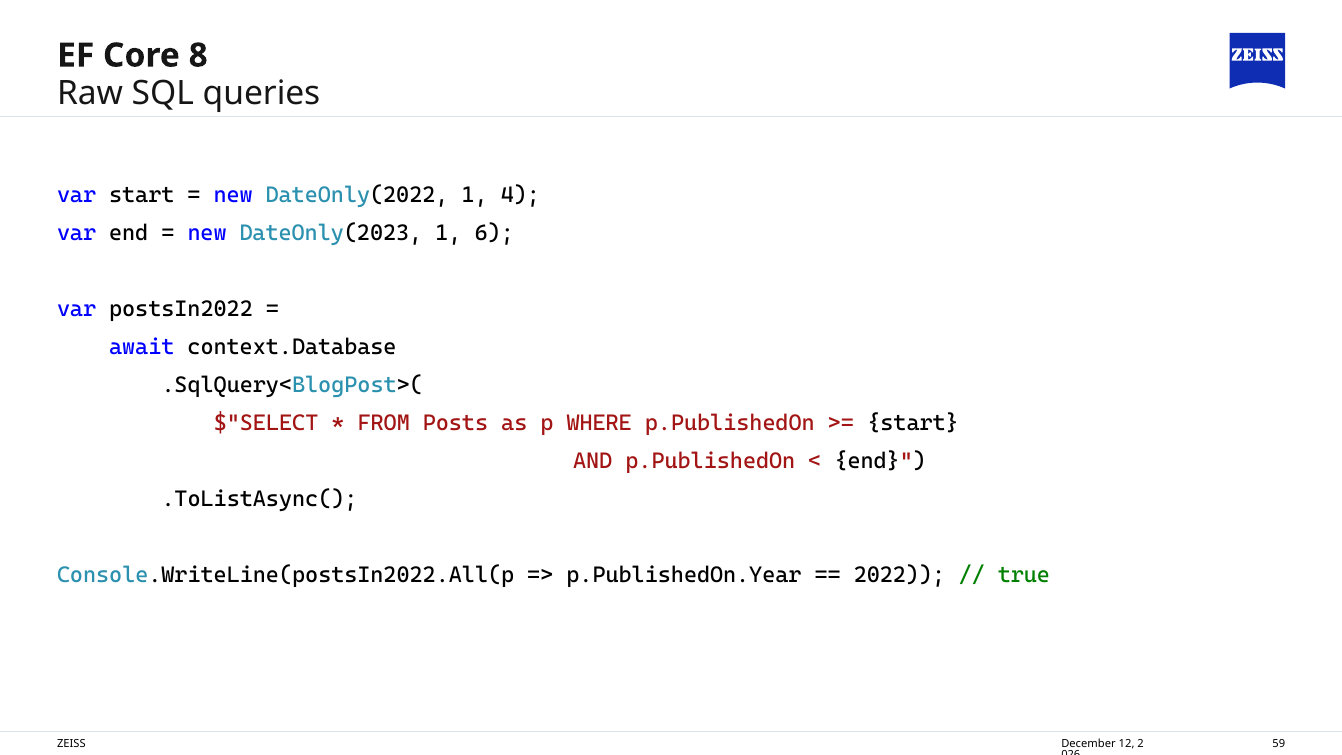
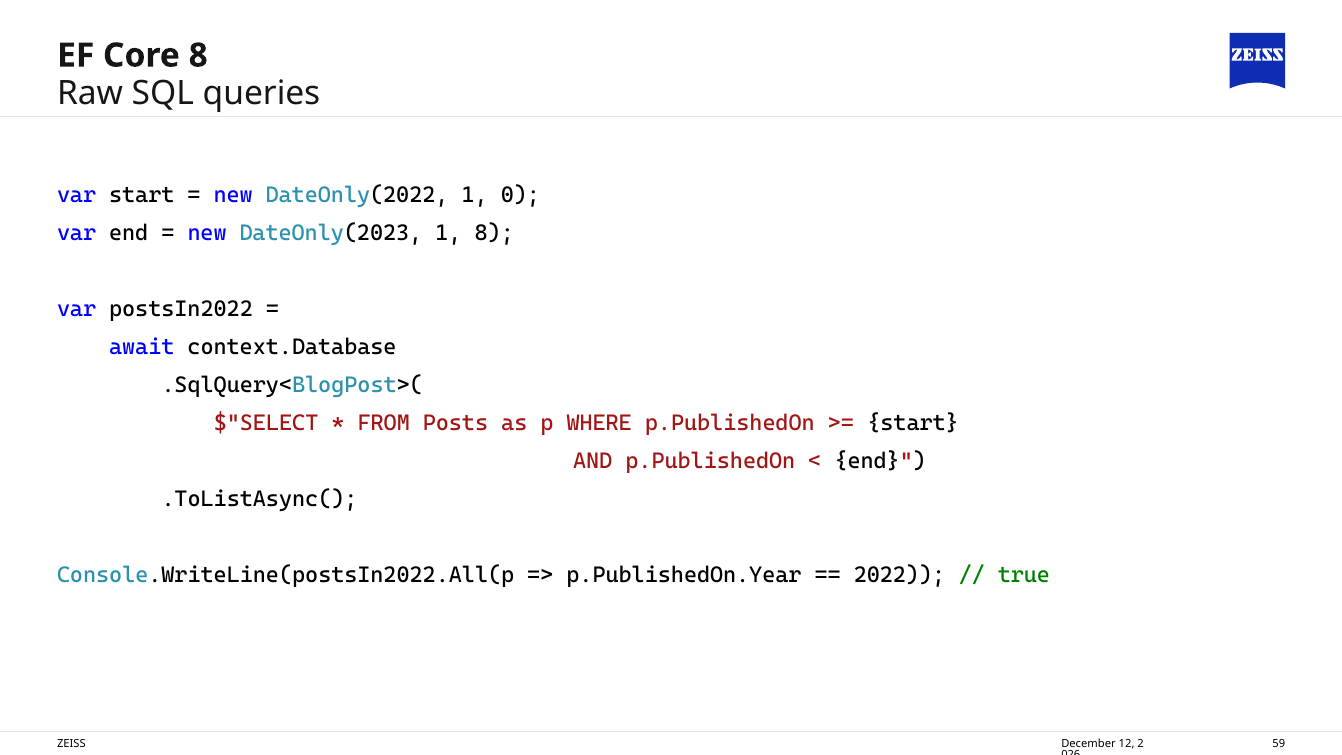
4: 4 -> 0
1 6: 6 -> 8
